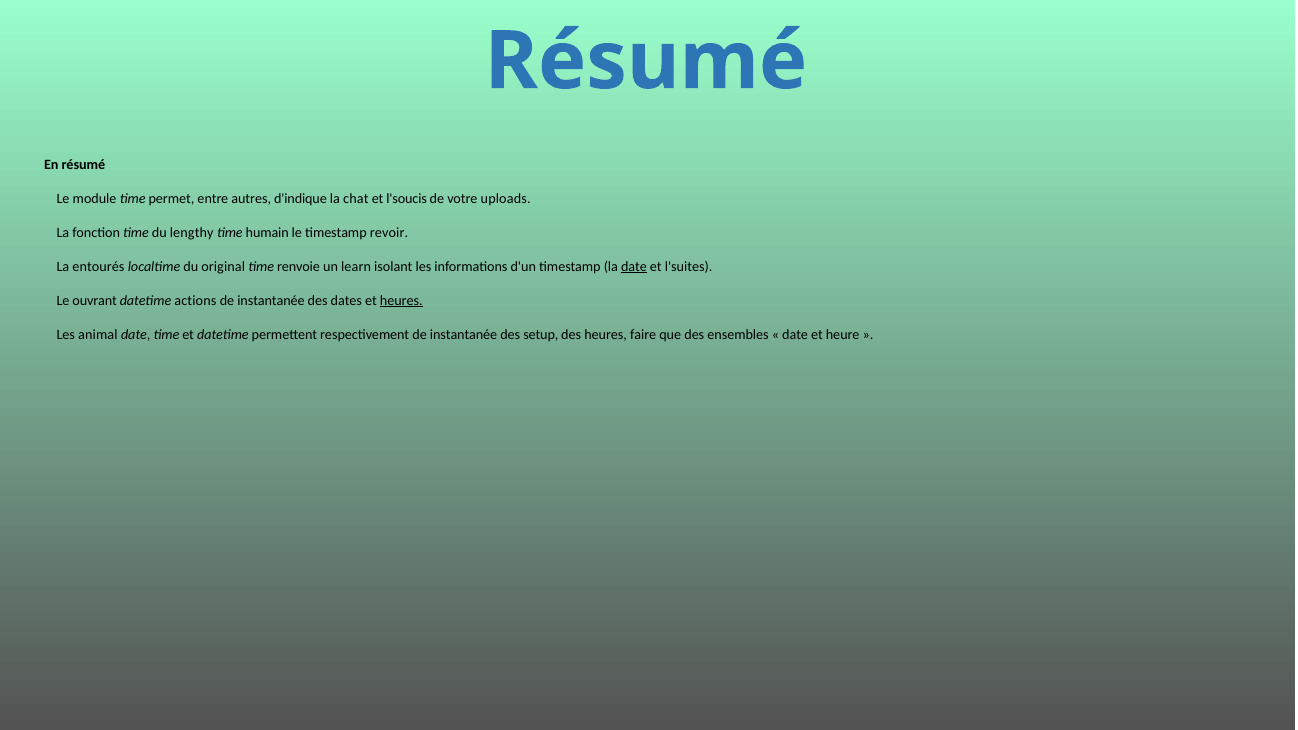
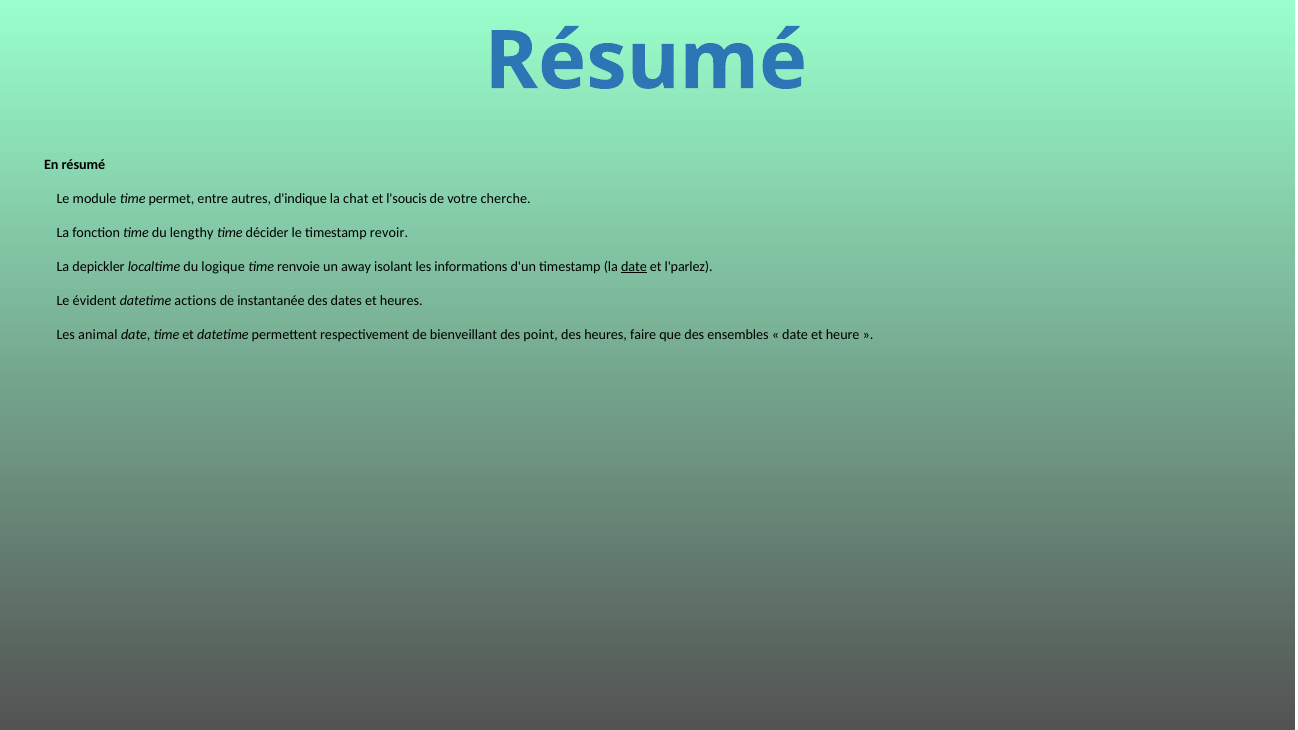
uploads: uploads -> cherche
humain: humain -> décider
entourés: entourés -> depickler
original: original -> logique
learn: learn -> away
l'suites: l'suites -> l'parlez
ouvrant: ouvrant -> évident
heures at (401, 301) underline: present -> none
respectivement de instantanée: instantanée -> bienveillant
setup: setup -> point
